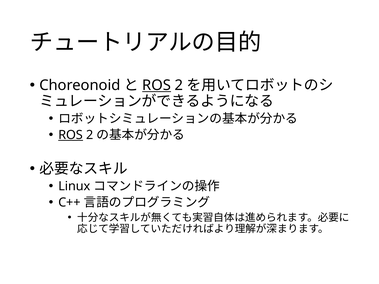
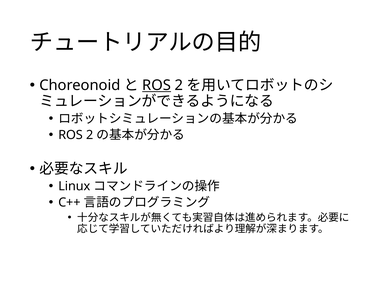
ROS at (71, 135) underline: present -> none
